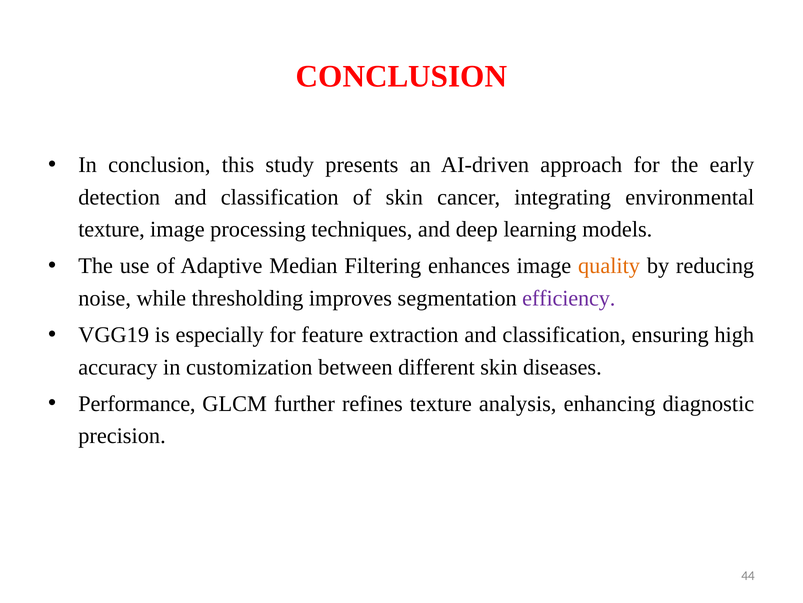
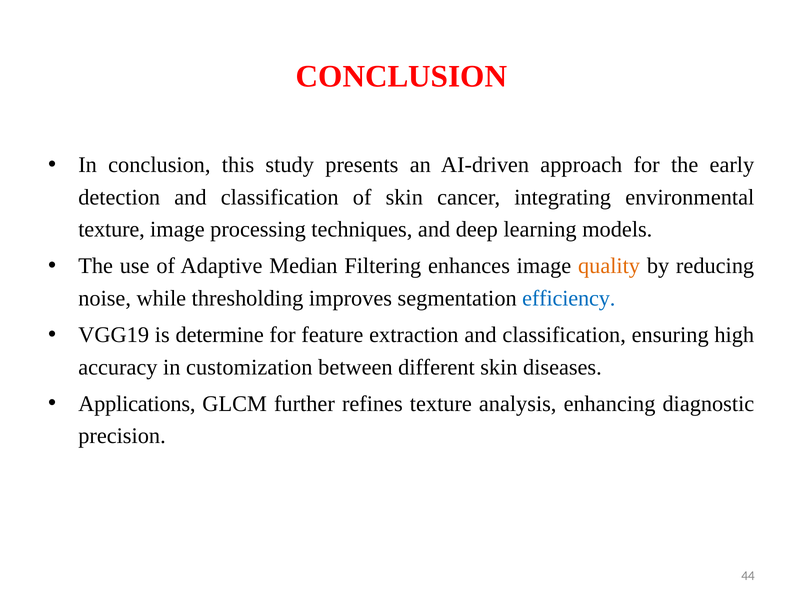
efficiency colour: purple -> blue
especially: especially -> determine
Performance: Performance -> Applications
